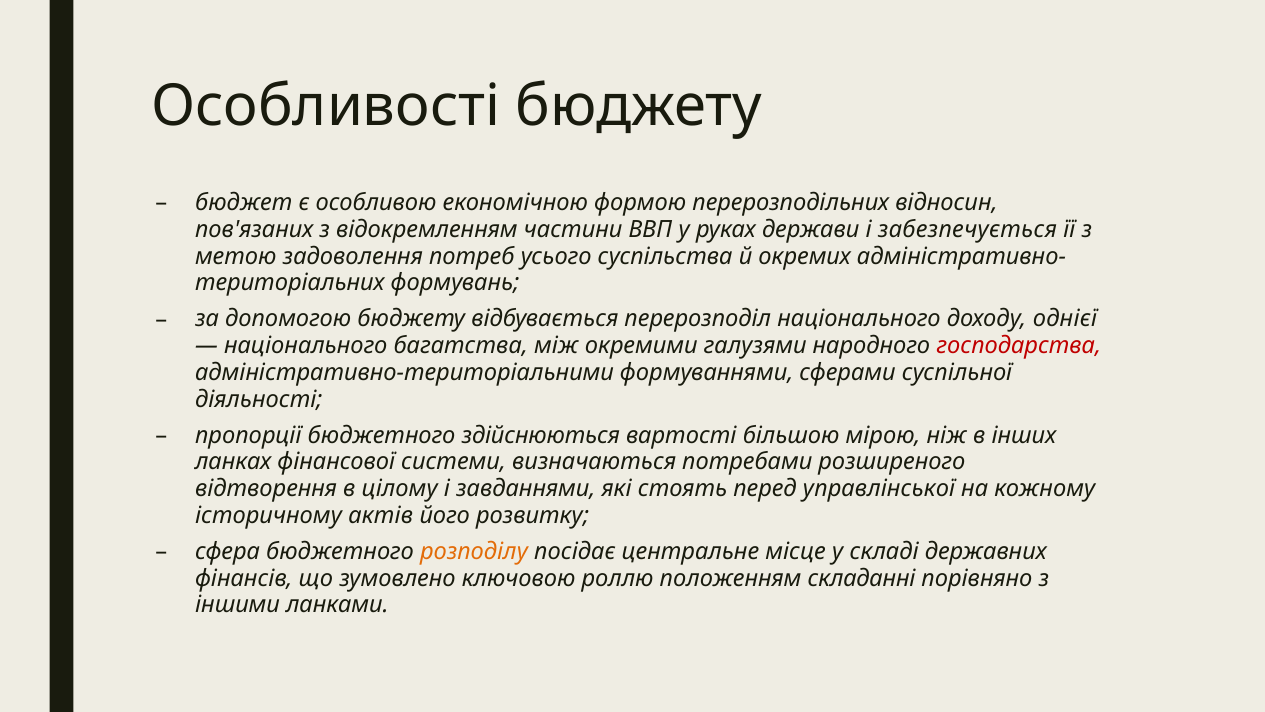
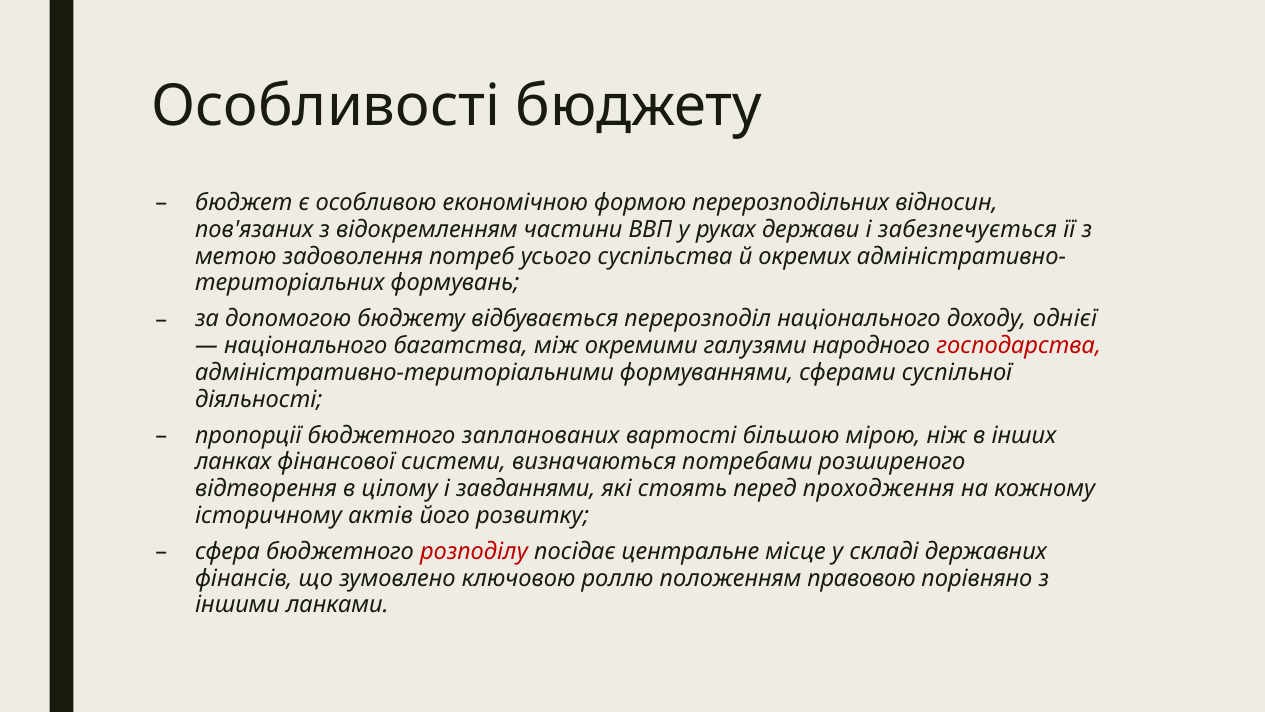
здійснюються: здійснюються -> запланованих
управлінської: управлінської -> проходження
розподілу colour: orange -> red
складанні: складанні -> правовою
